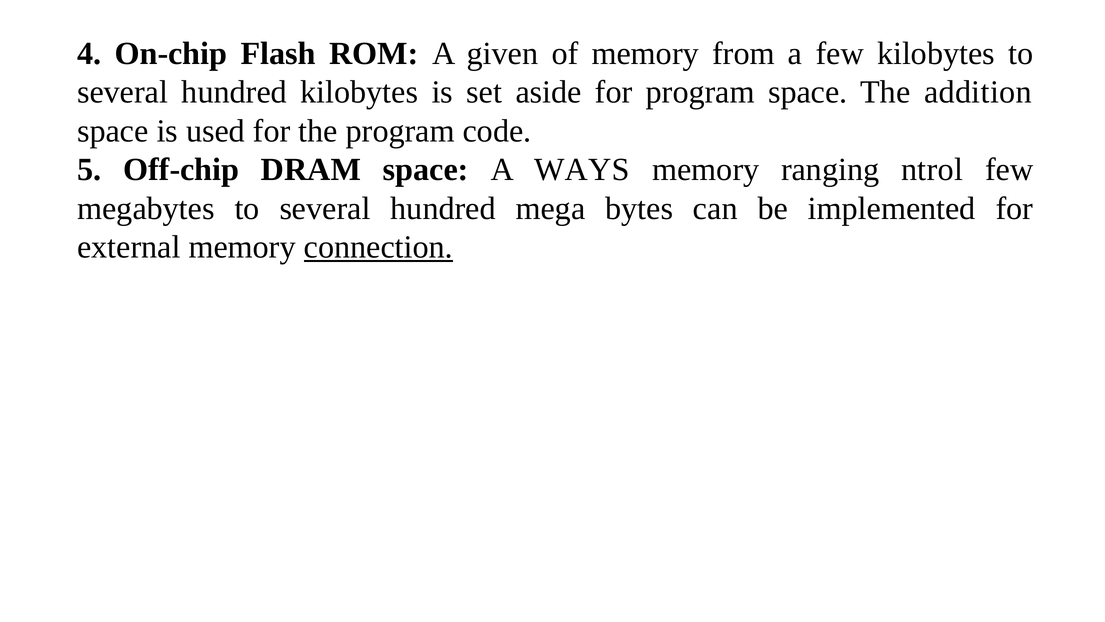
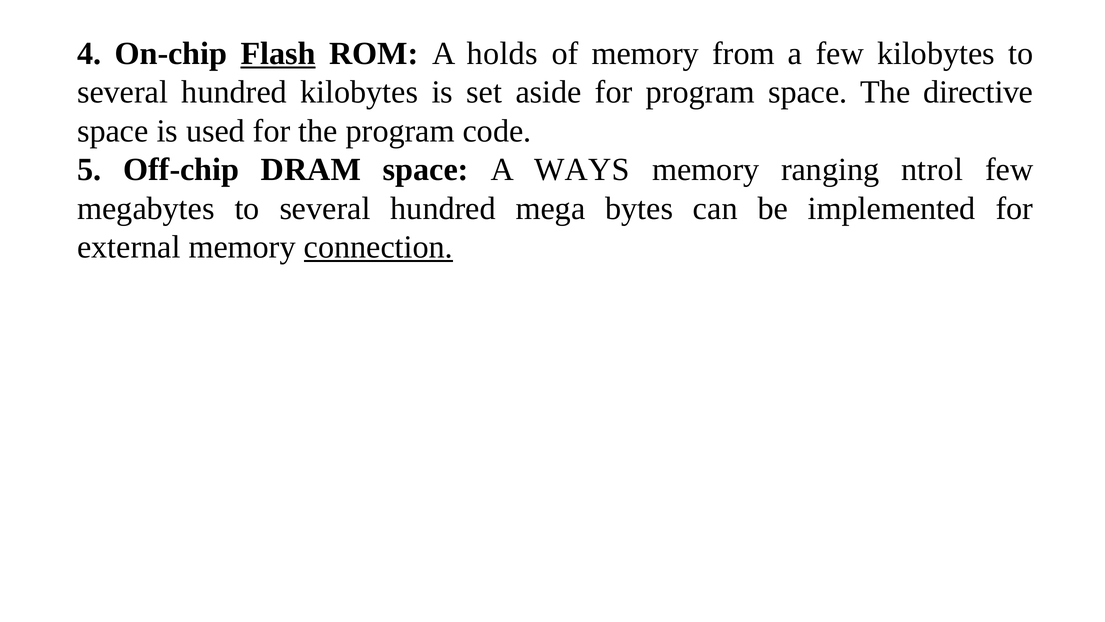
Flash underline: none -> present
given: given -> holds
addition: addition -> directive
